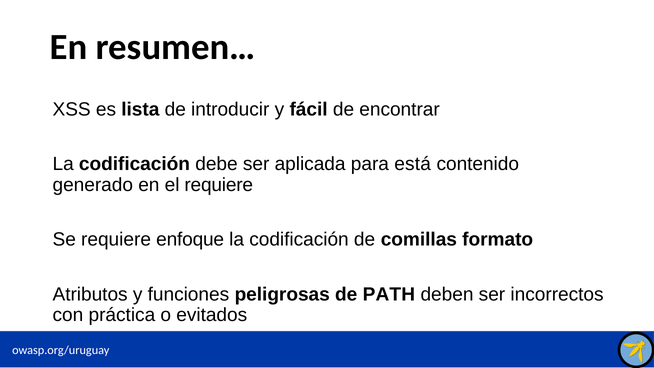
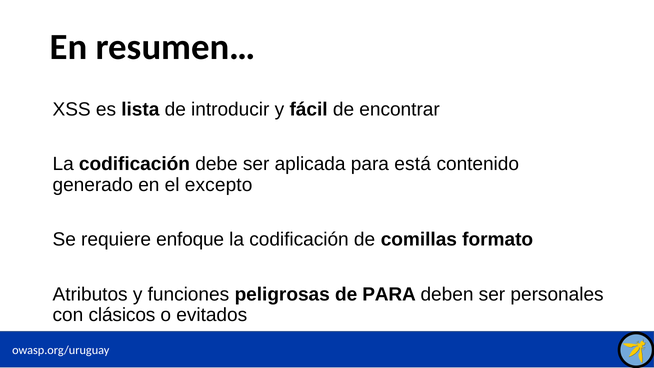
el requiere: requiere -> excepto
de PATH: PATH -> PARA
incorrectos: incorrectos -> personales
práctica: práctica -> clásicos
